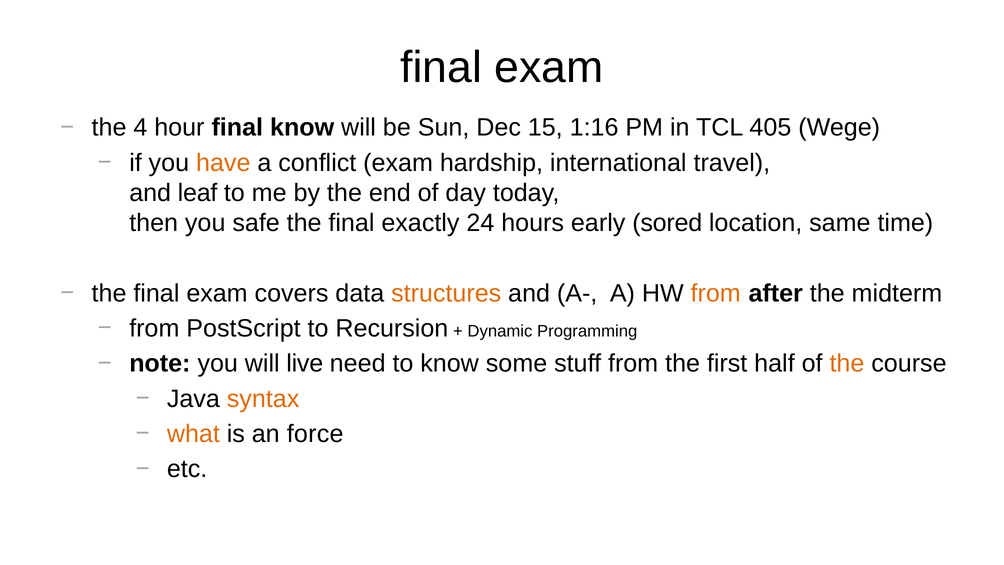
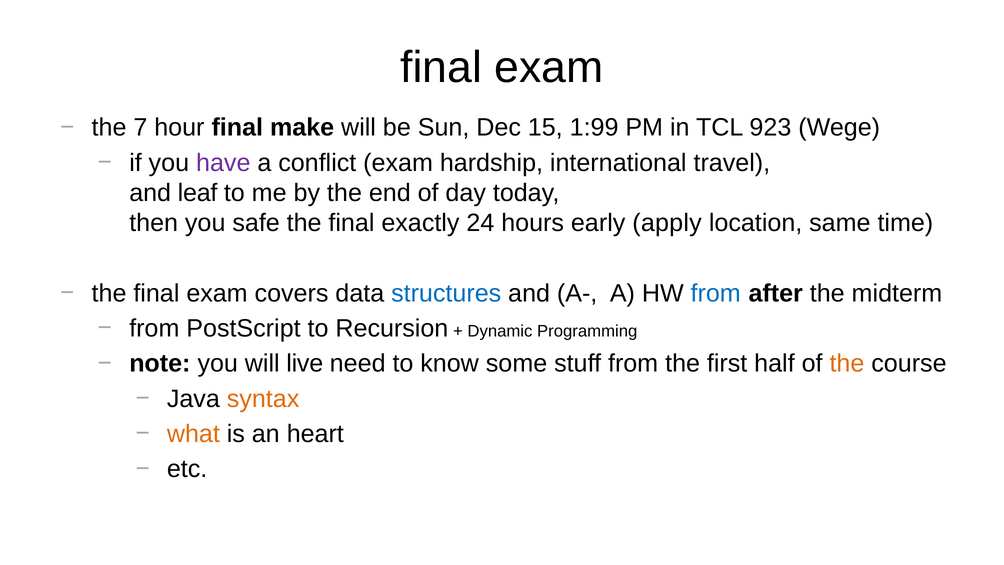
4: 4 -> 7
final know: know -> make
1:16: 1:16 -> 1:99
405: 405 -> 923
have colour: orange -> purple
sored: sored -> apply
structures colour: orange -> blue
from at (716, 293) colour: orange -> blue
force: force -> heart
